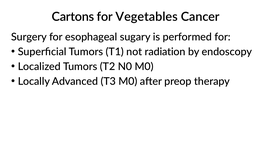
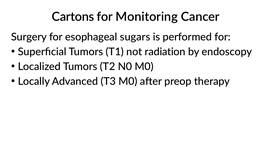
Vegetables: Vegetables -> Monitoring
sugary: sugary -> sugars
